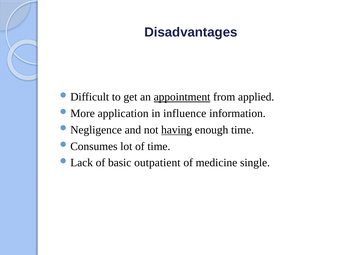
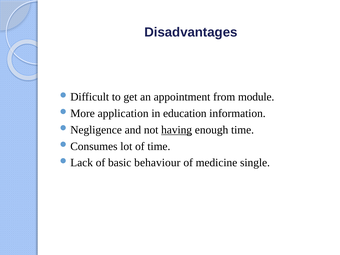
appointment underline: present -> none
applied: applied -> module
influence: influence -> education
outpatient: outpatient -> behaviour
